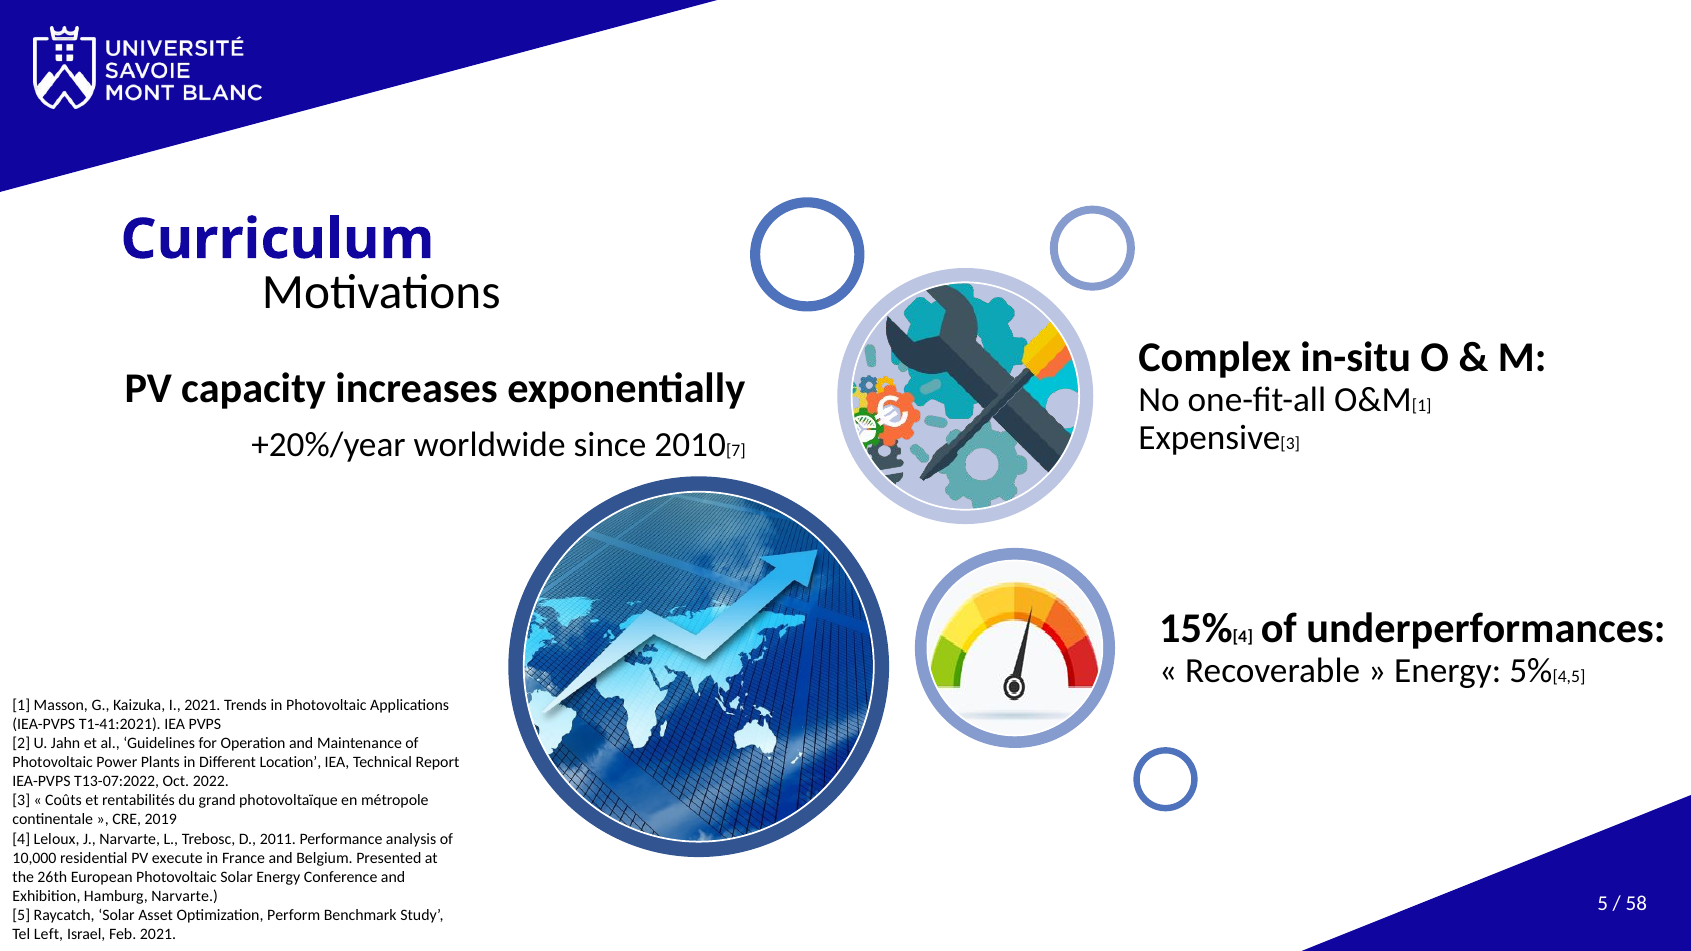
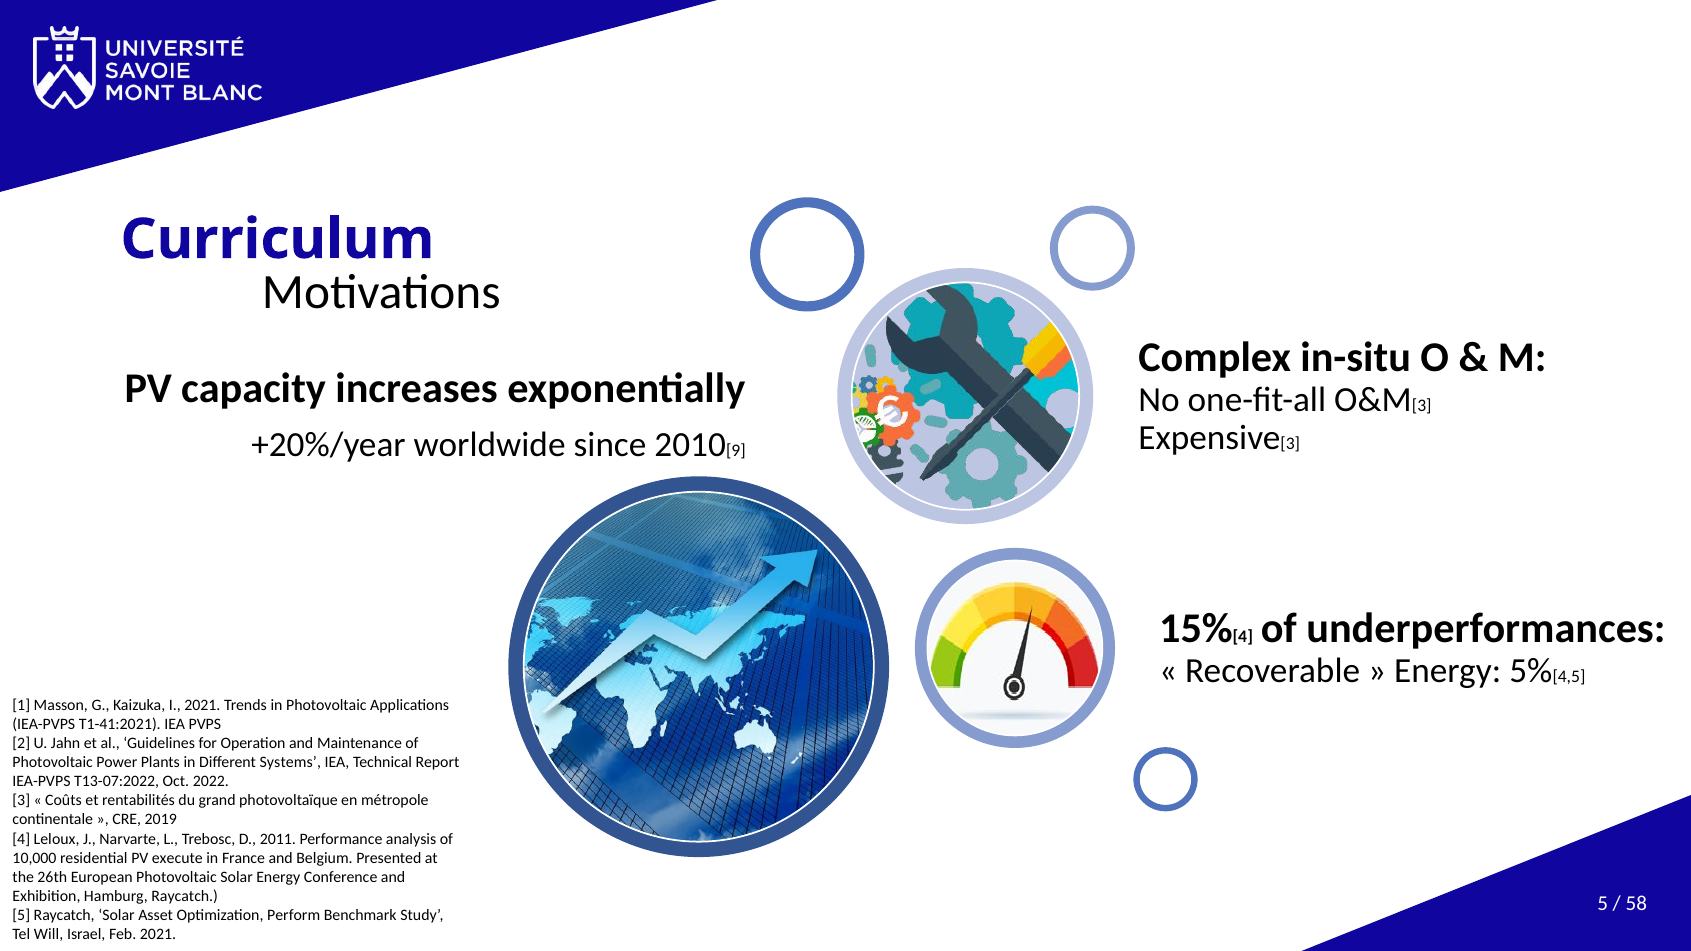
1 at (1422, 406): 1 -> 3
7: 7 -> 9
Location: Location -> Systems
Hamburg Narvarte: Narvarte -> Raycatch
Left: Left -> Will
